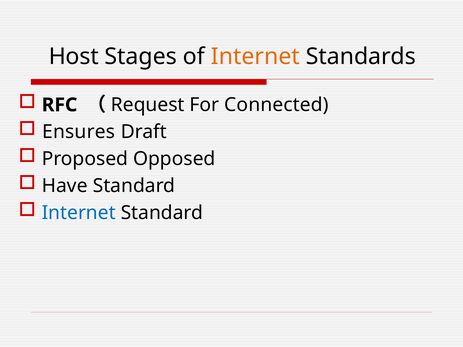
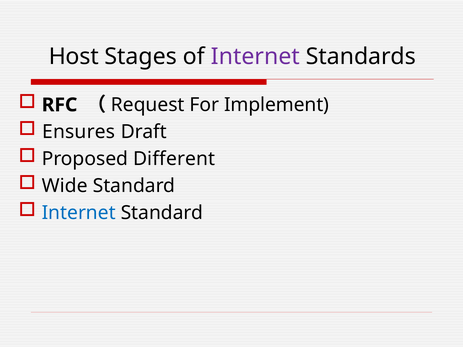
Internet at (255, 57) colour: orange -> purple
Connected: Connected -> Implement
Opposed: Opposed -> Different
Have: Have -> Wide
